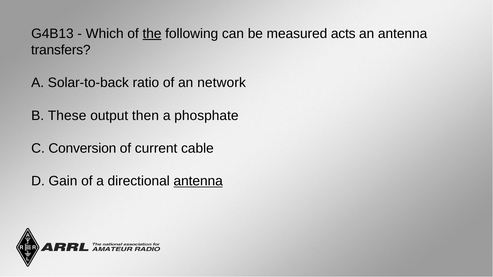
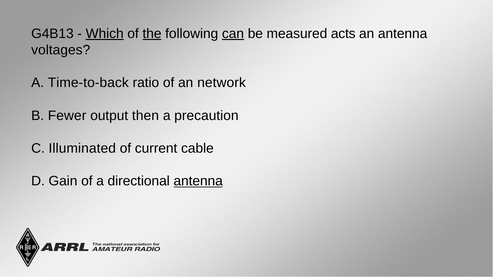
Which underline: none -> present
can underline: none -> present
transfers: transfers -> voltages
Solar-to-back: Solar-to-back -> Time-to-back
These: These -> Fewer
phosphate: phosphate -> precaution
Conversion: Conversion -> Illuminated
